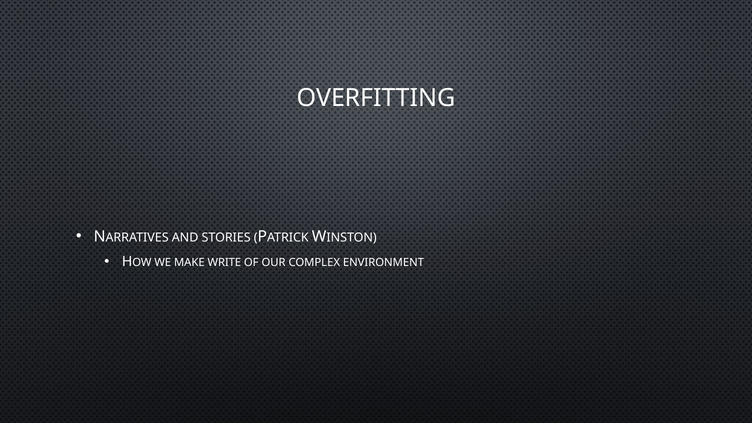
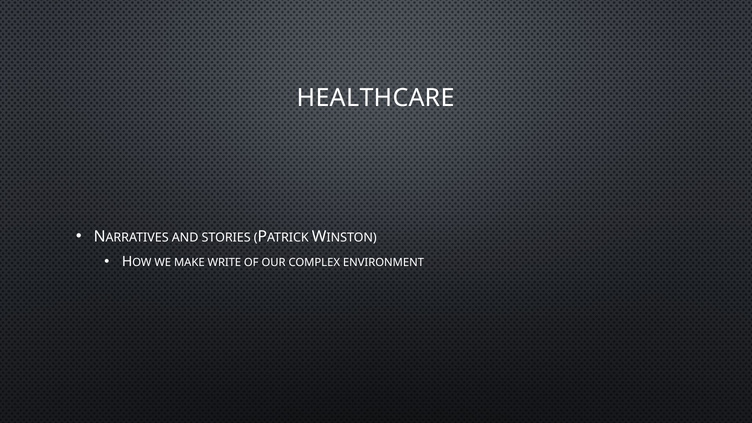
OVERFITTING: OVERFITTING -> HEALTHCARE
